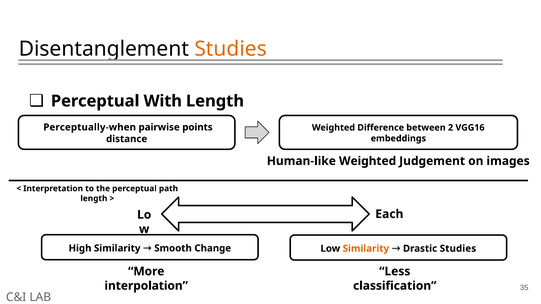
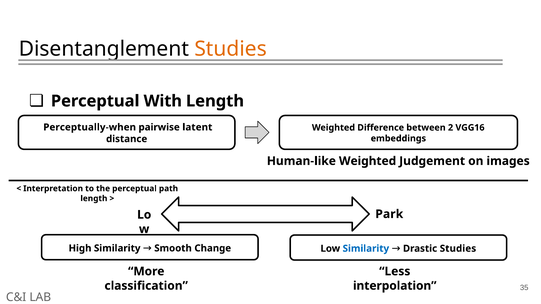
points: points -> latent
Each: Each -> Park
Similarity at (366, 249) colour: orange -> blue
interpolation: interpolation -> classification
classification: classification -> interpolation
